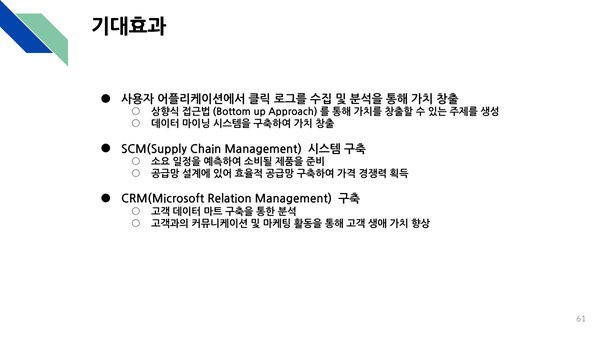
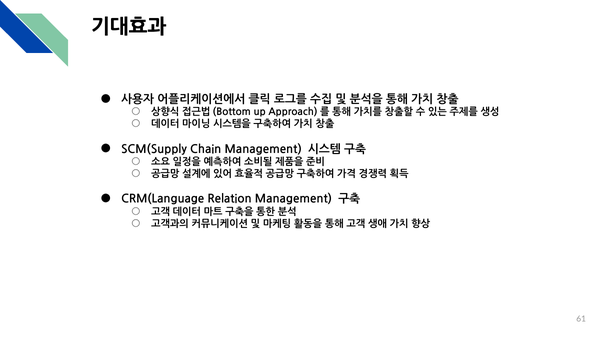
CRM(Microsoft: CRM(Microsoft -> CRM(Language
